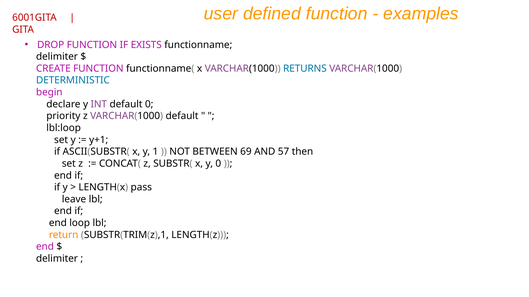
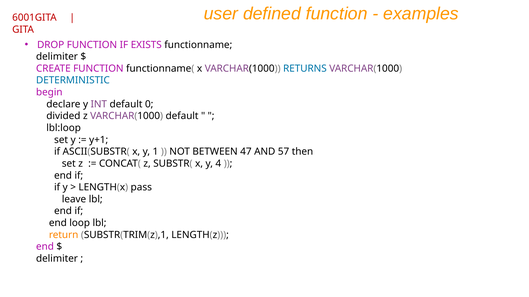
priority: priority -> divided
69: 69 -> 47
y 0: 0 -> 4
